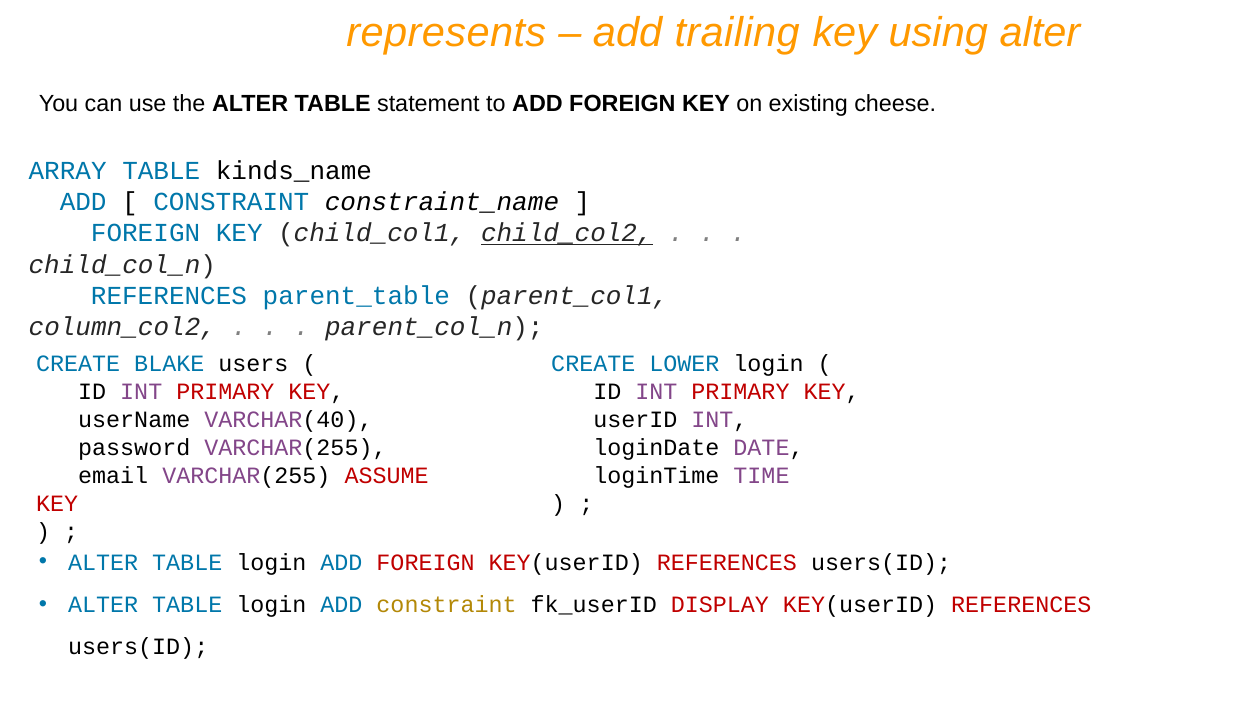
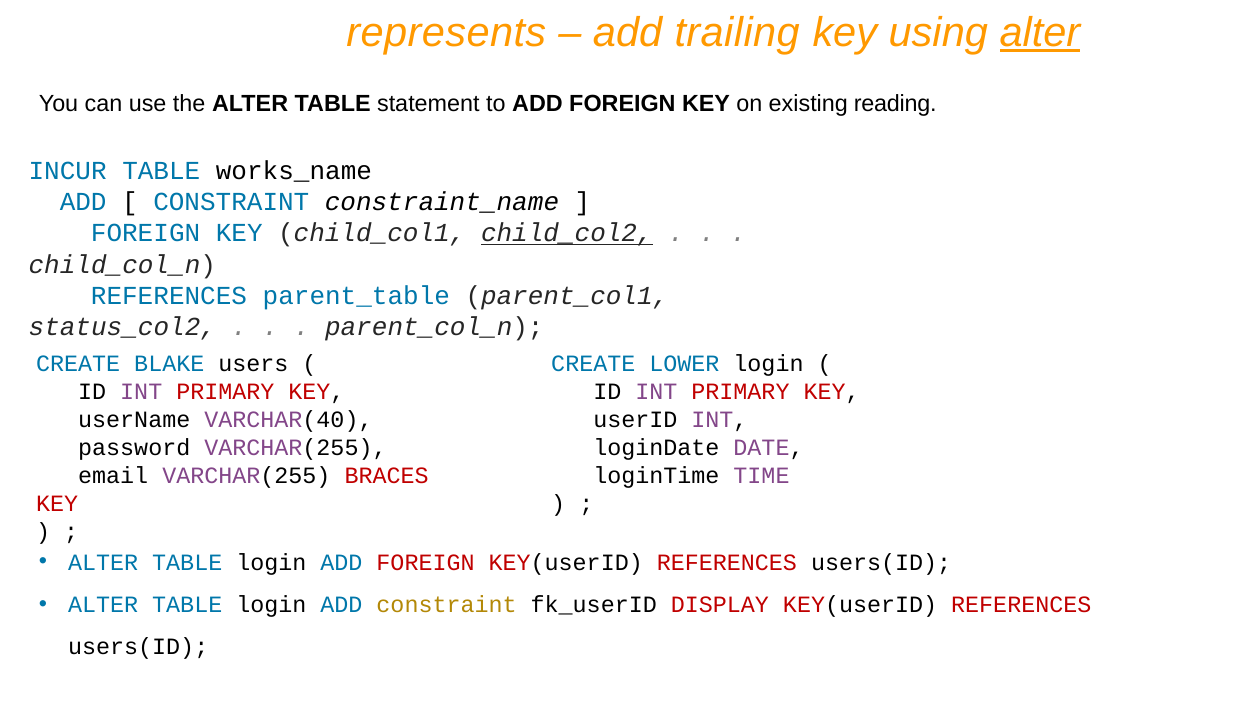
alter at (1040, 32) underline: none -> present
cheese: cheese -> reading
ARRAY: ARRAY -> INCUR
kinds_name: kinds_name -> works_name
column_col2: column_col2 -> status_col2
ASSUME: ASSUME -> BRACES
